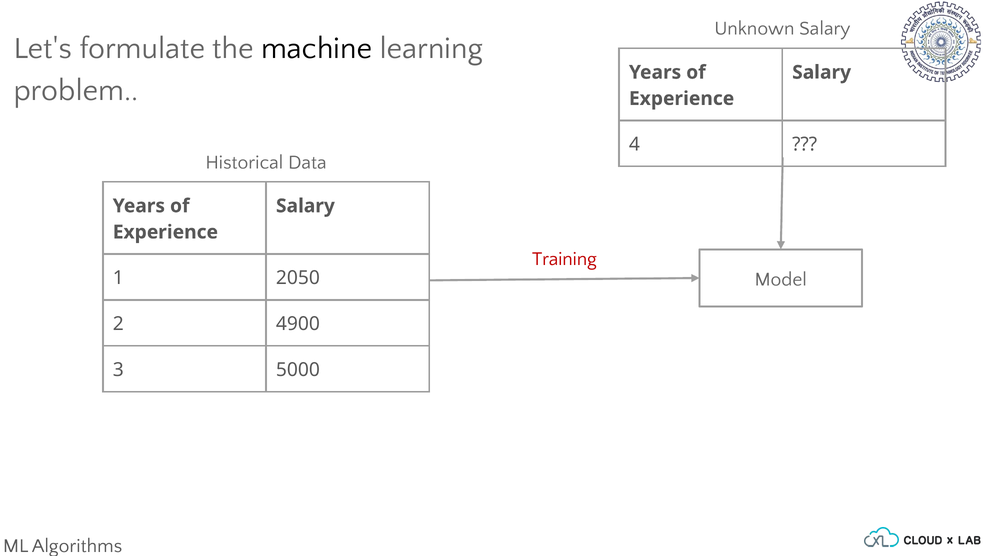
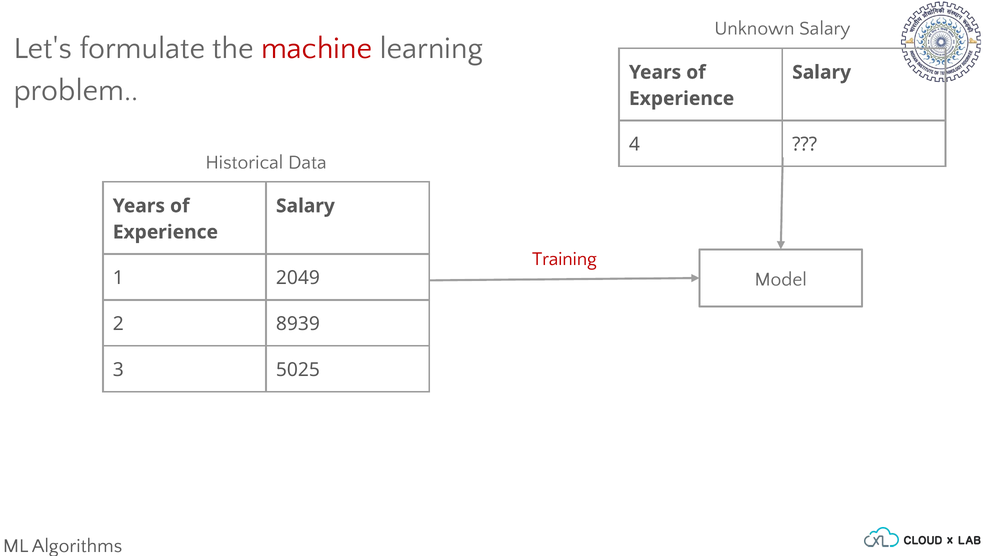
machine colour: black -> red
2050: 2050 -> 2049
4900: 4900 -> 8939
5000: 5000 -> 5025
